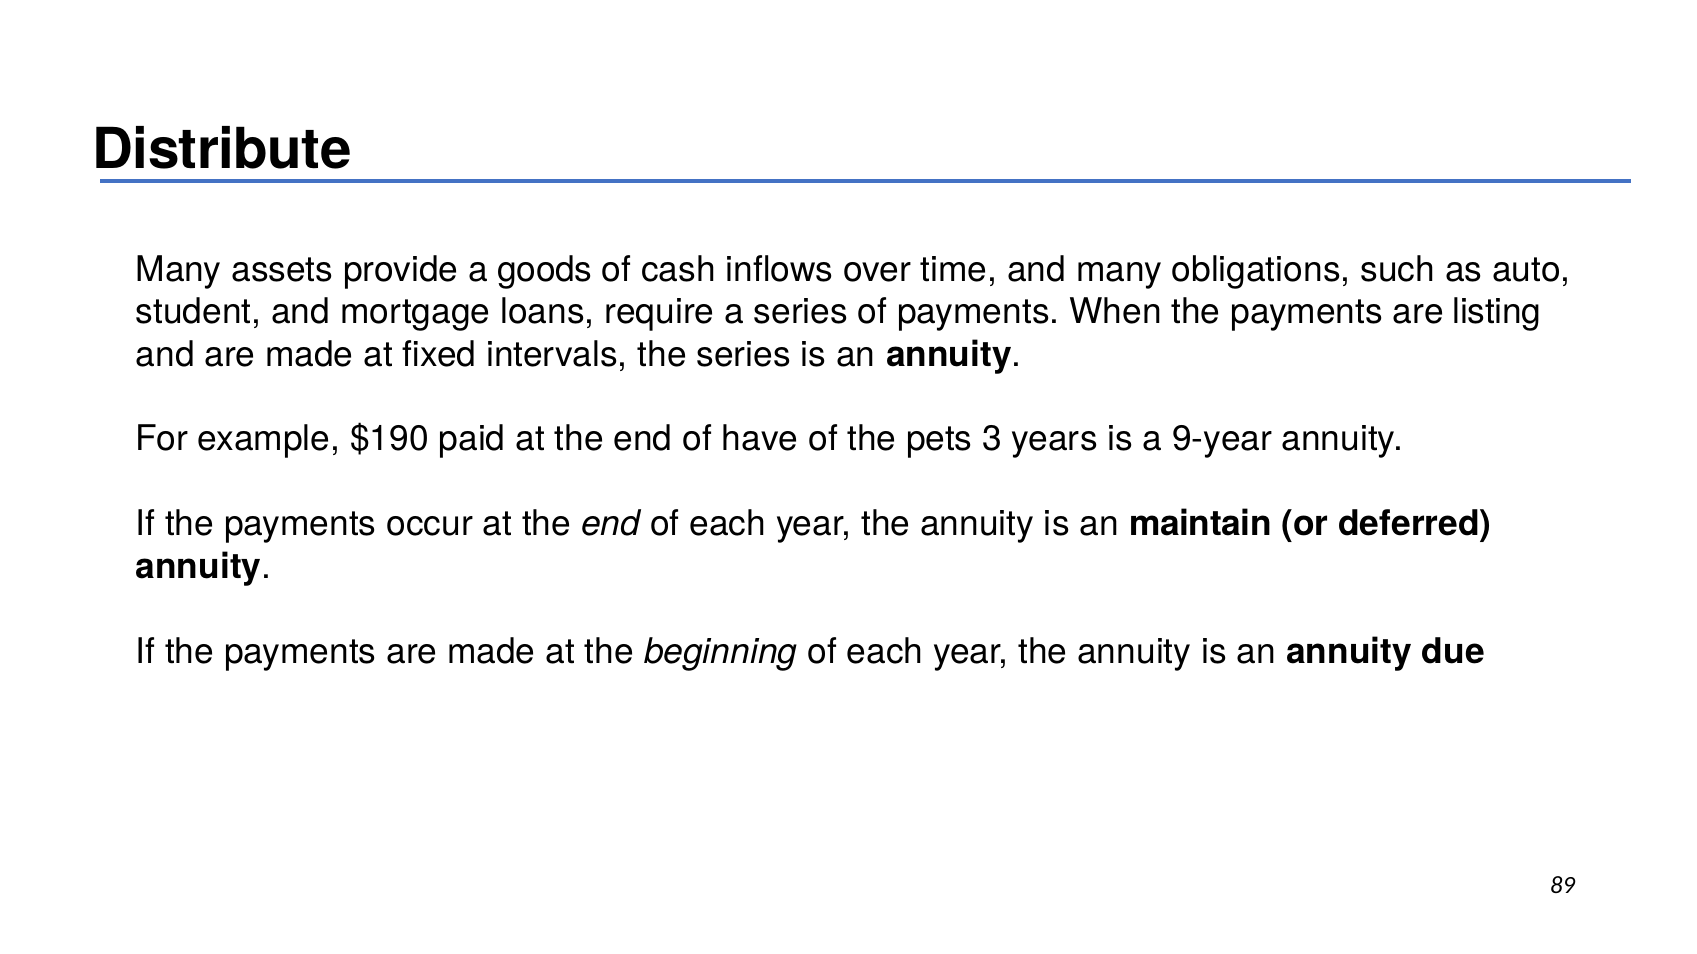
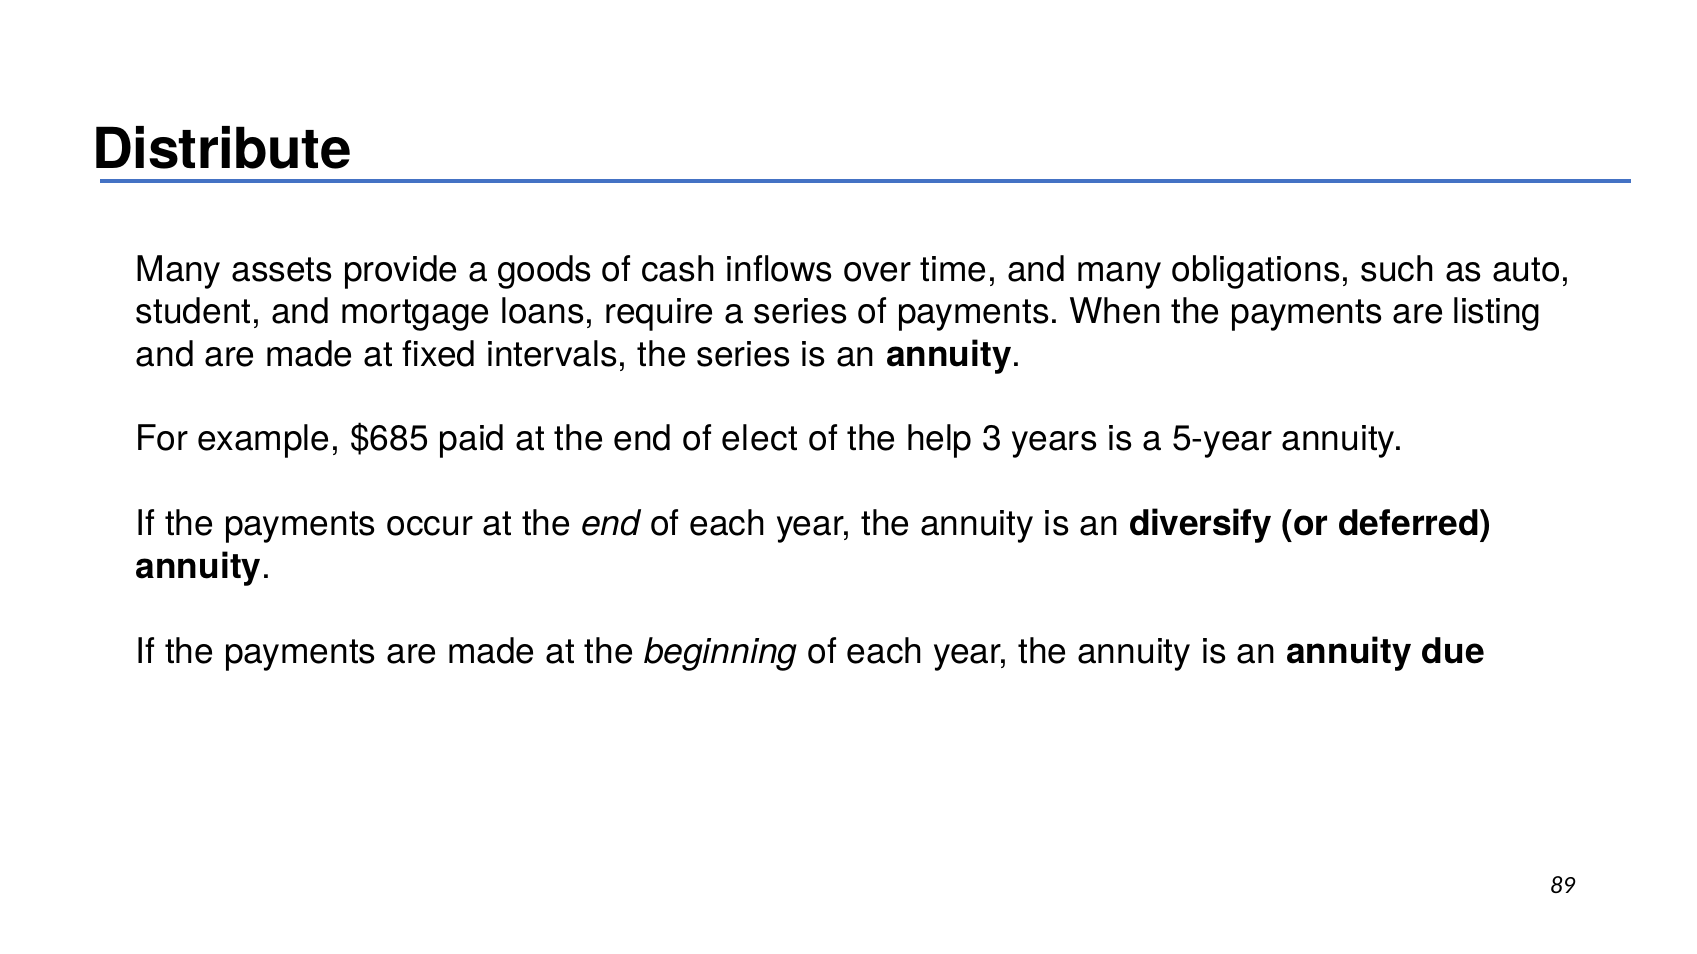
$190: $190 -> $685
have: have -> elect
pets: pets -> help
9-year: 9-year -> 5-year
maintain: maintain -> diversify
